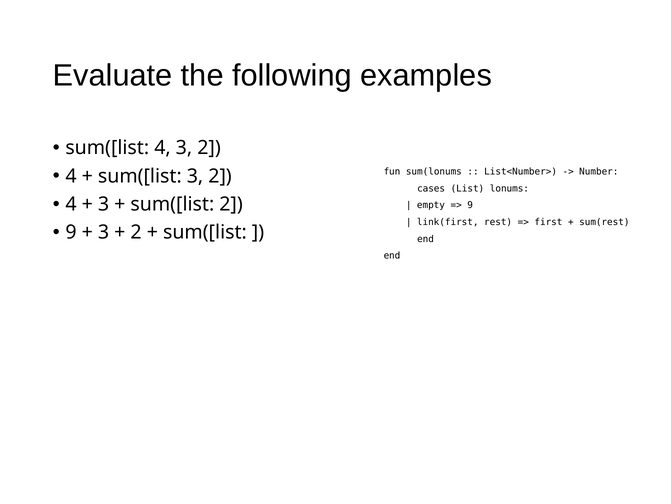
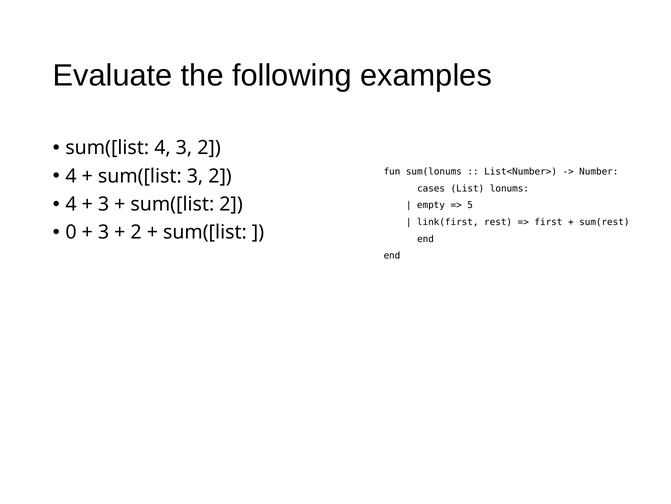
9 at (470, 205): 9 -> 5
9 at (71, 232): 9 -> 0
